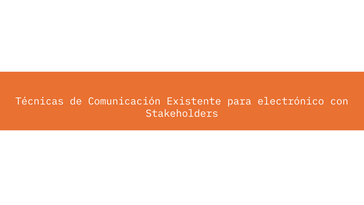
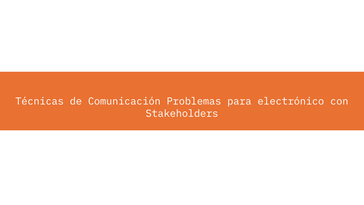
Existente: Existente -> Problemas
